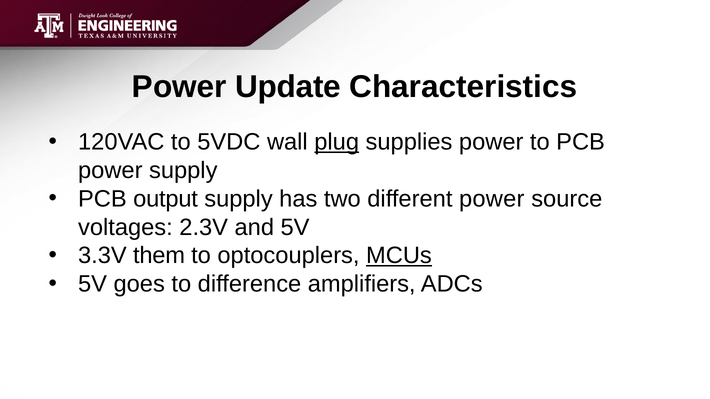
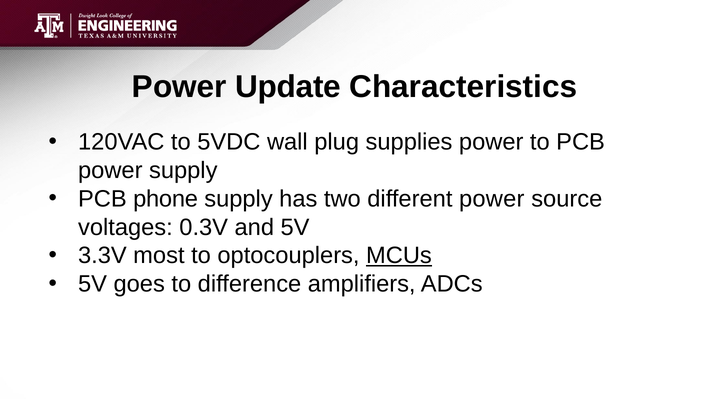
plug underline: present -> none
output: output -> phone
2.3V: 2.3V -> 0.3V
them: them -> most
